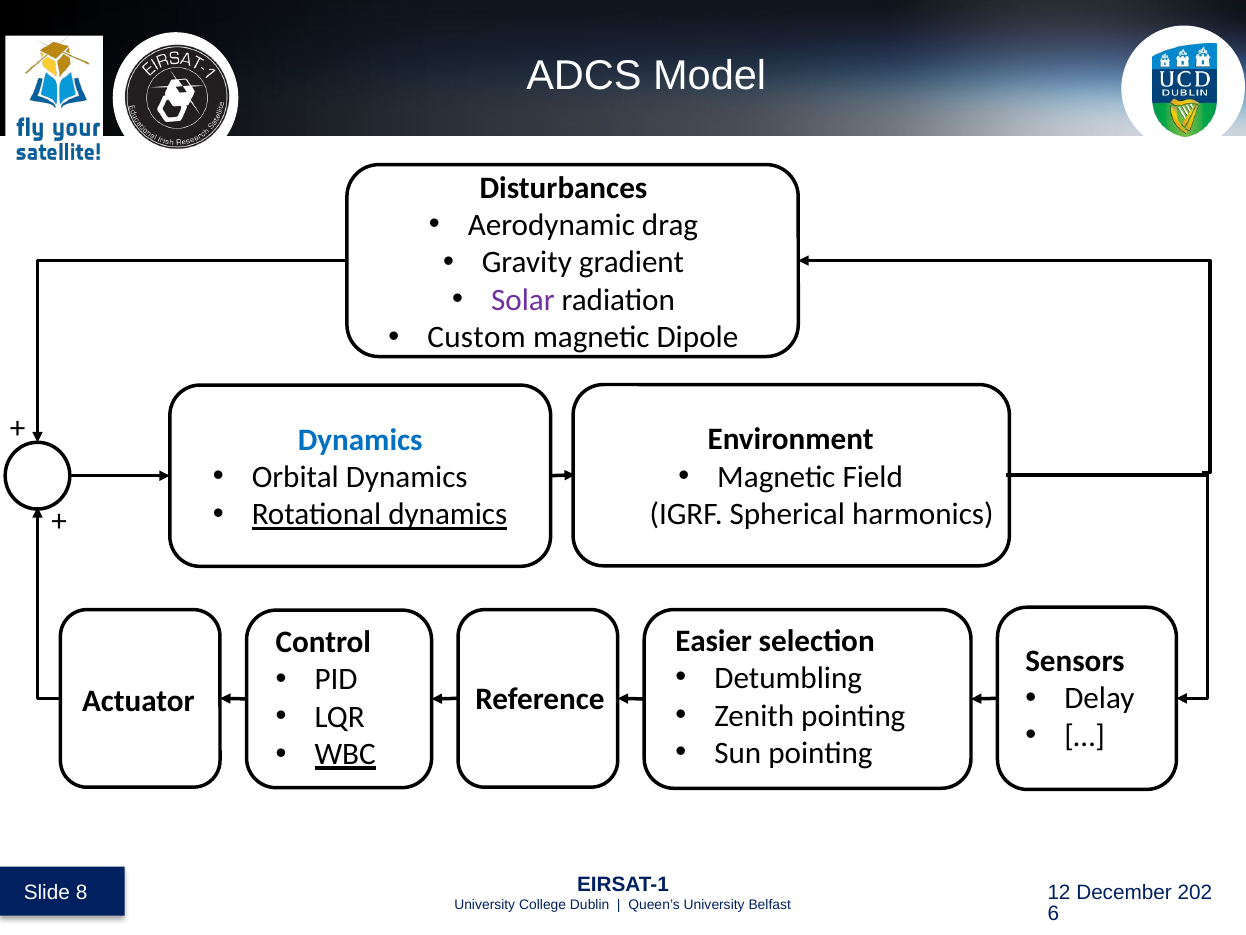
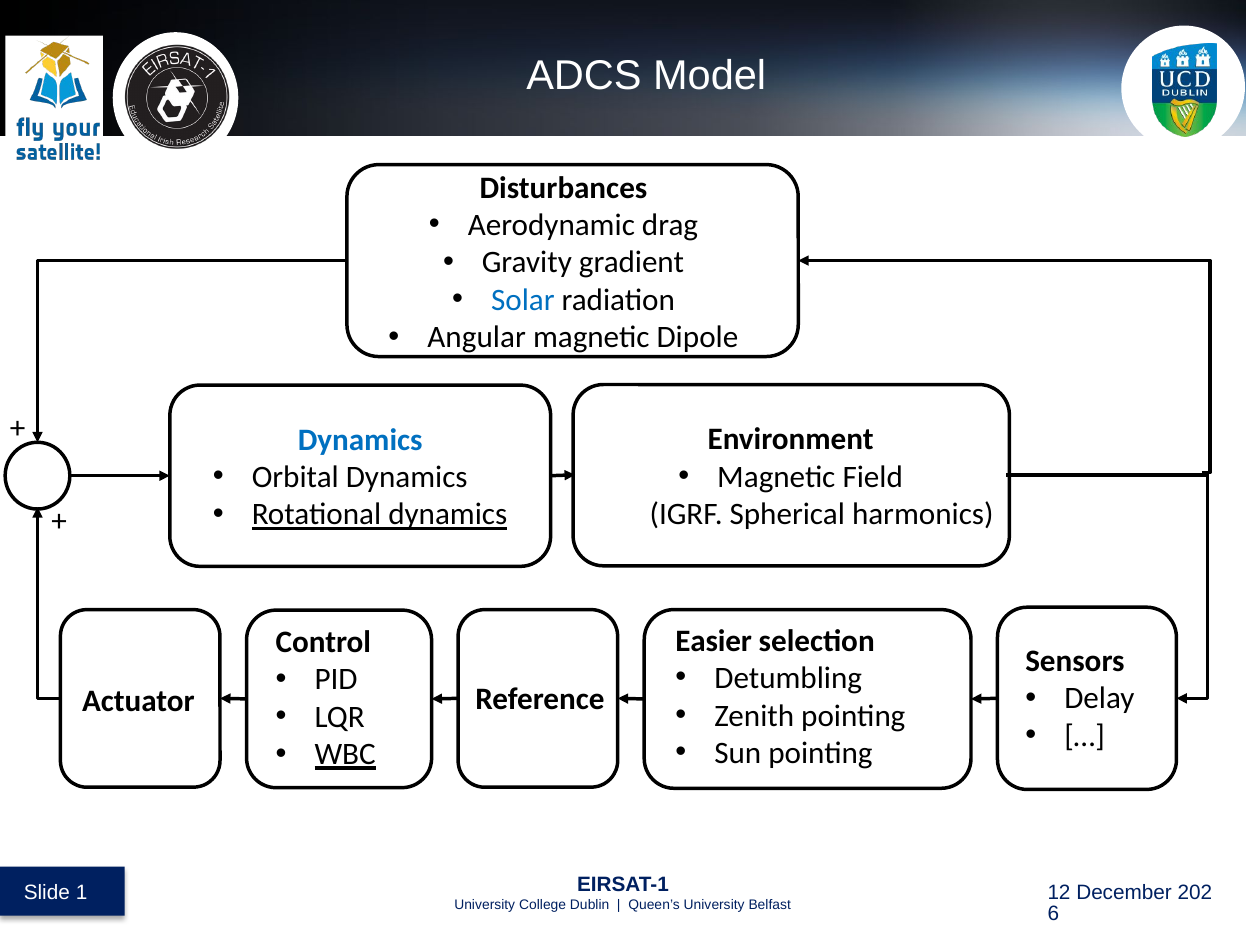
Solar colour: purple -> blue
Custom: Custom -> Angular
8: 8 -> 1
